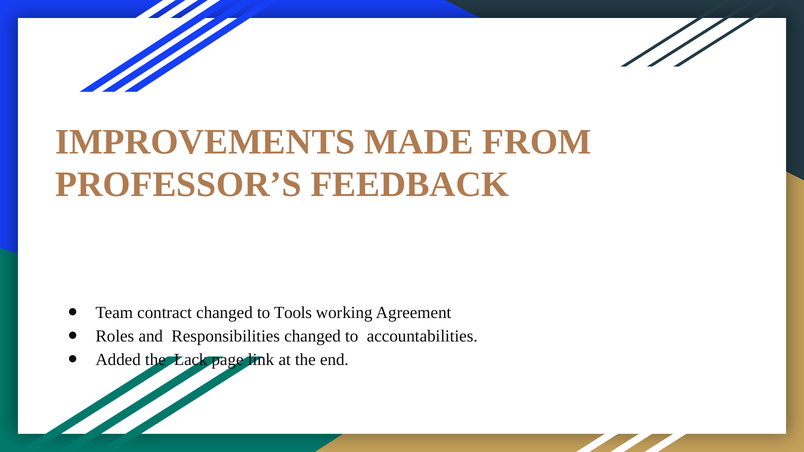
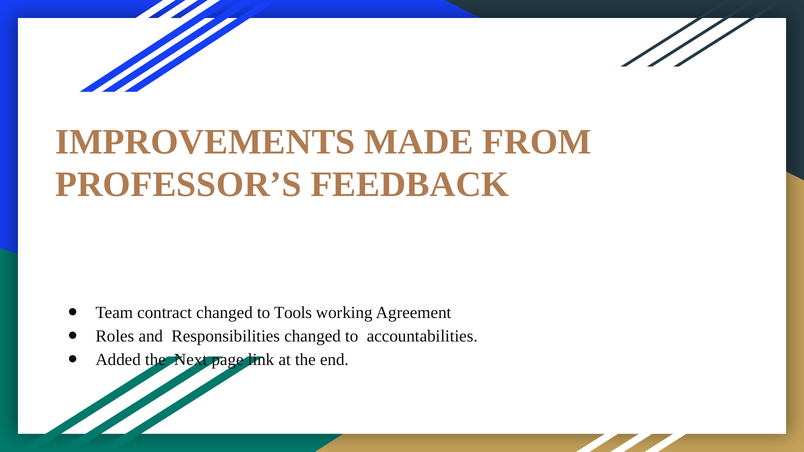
Lack: Lack -> Next
